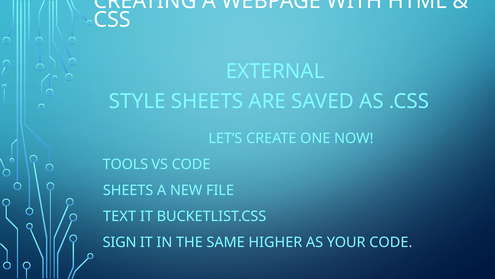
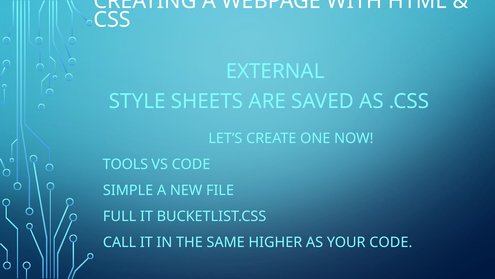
SHEETS at (128, 190): SHEETS -> SIMPLE
TEXT: TEXT -> FULL
SIGN: SIGN -> CALL
